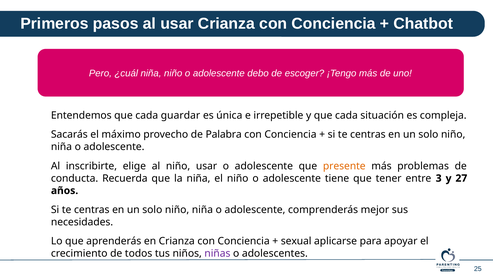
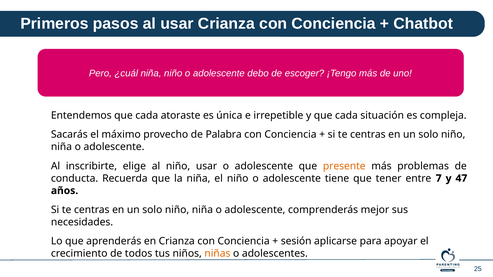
guardar: guardar -> atoraste
3: 3 -> 7
27: 27 -> 47
sexual: sexual -> sesión
niñas colour: purple -> orange
